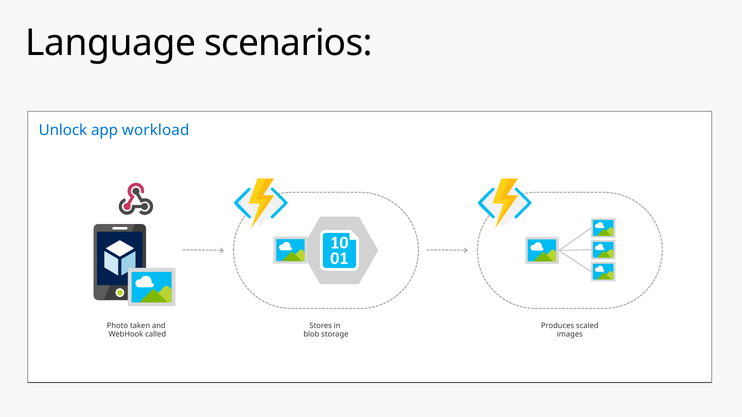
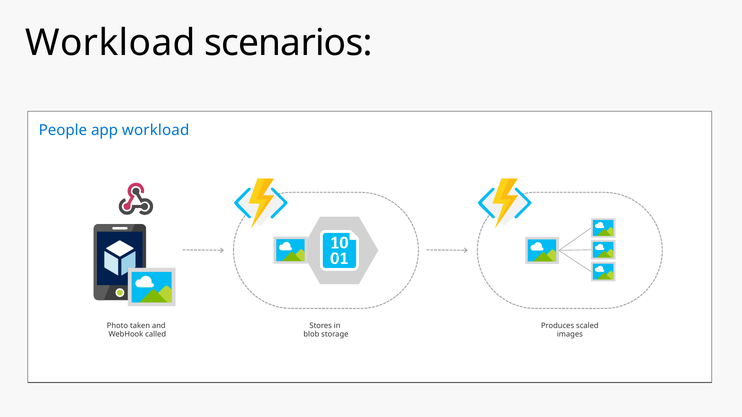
Language at (111, 43): Language -> Workload
Unlock: Unlock -> People
